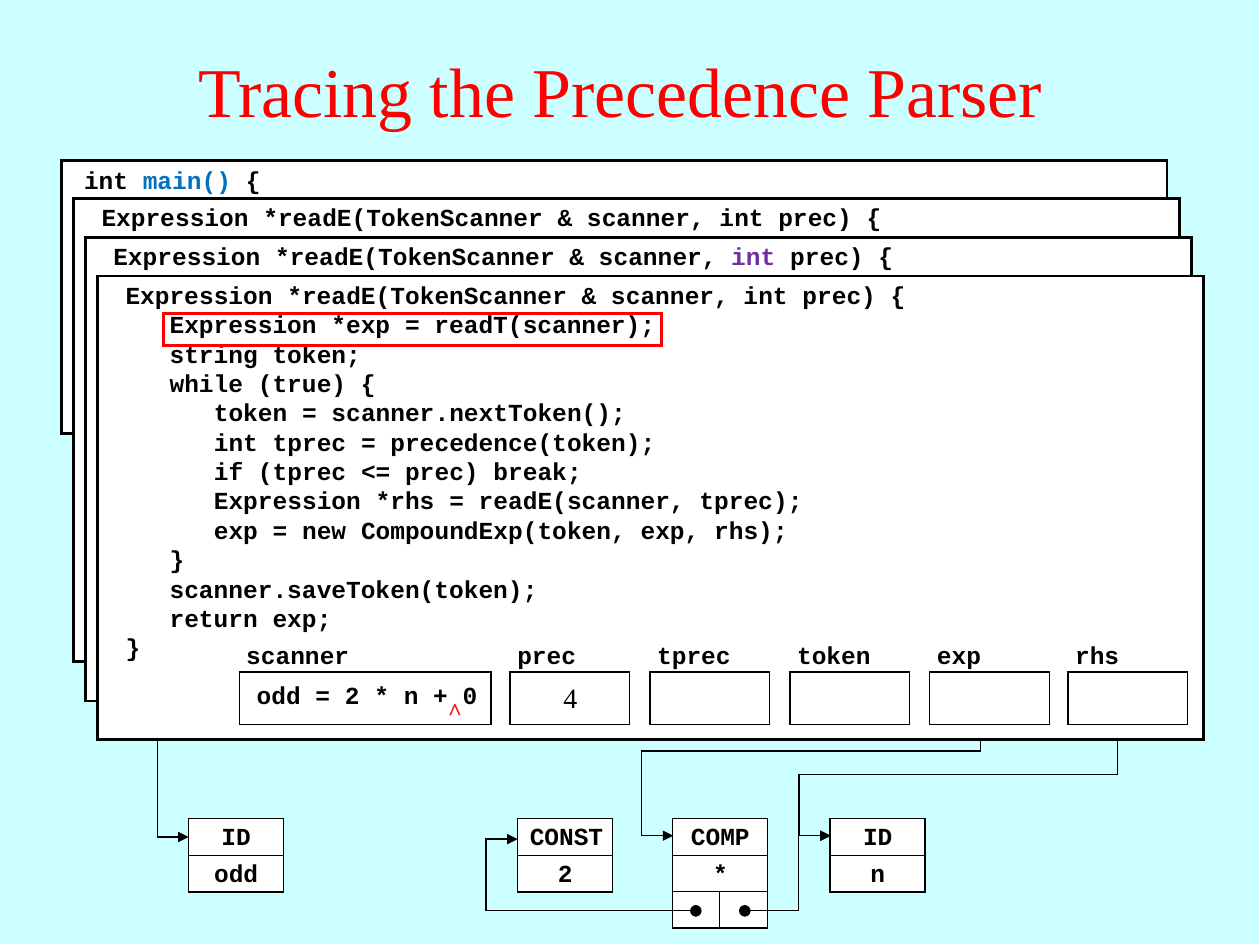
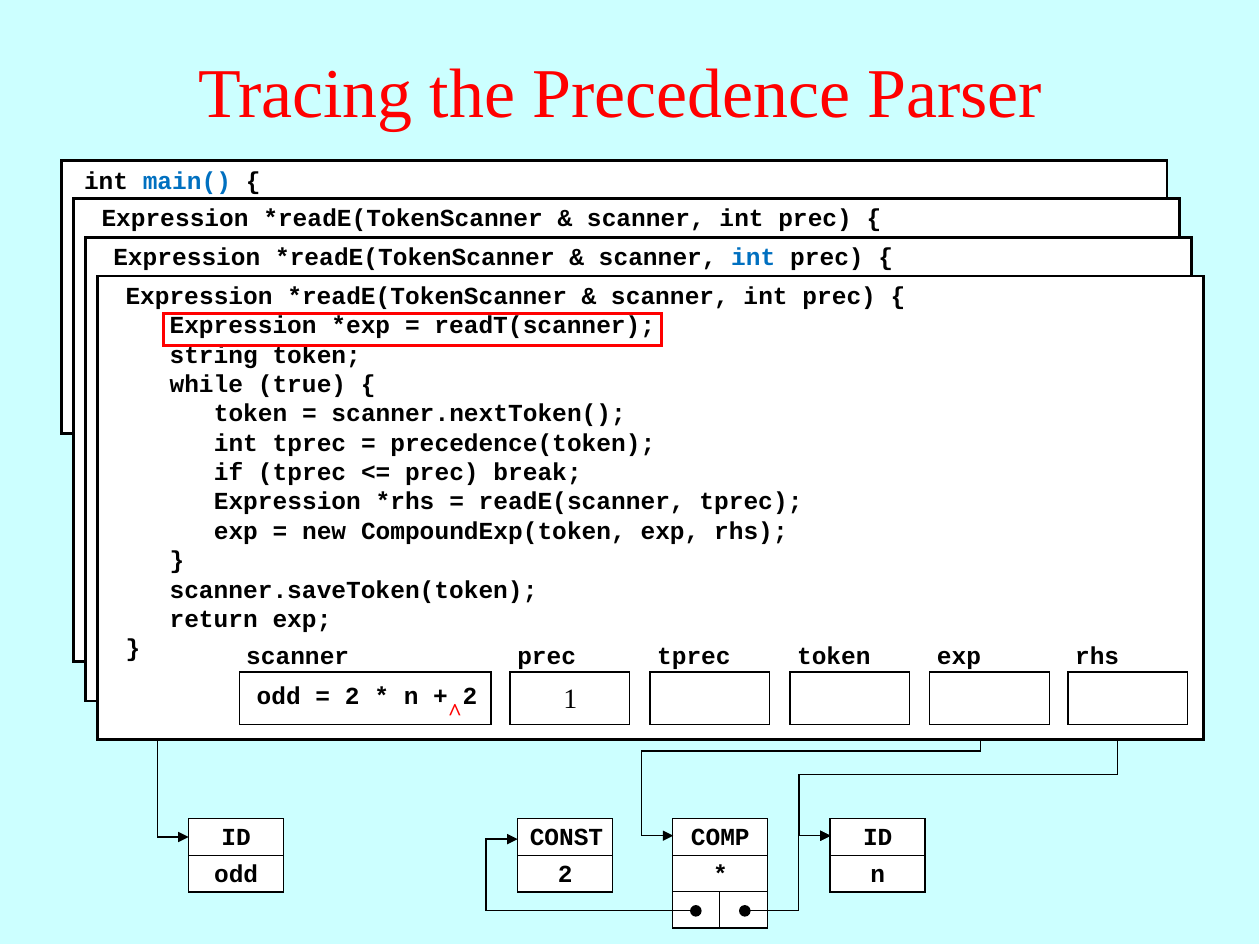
int at (753, 258) colour: purple -> blue
0 at (470, 697): 0 -> 2
4 at (570, 699): 4 -> 1
